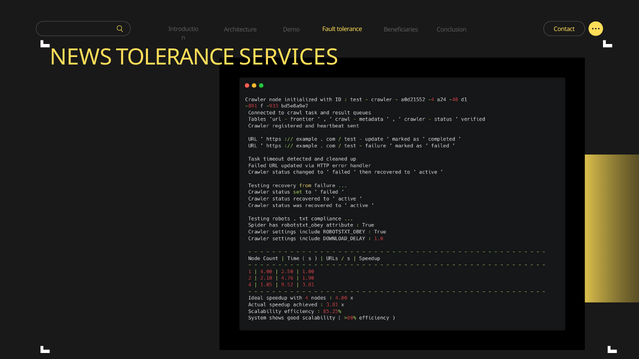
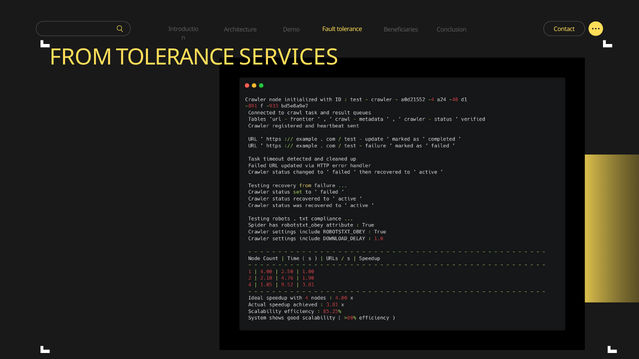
NEWS: NEWS -> FROM
